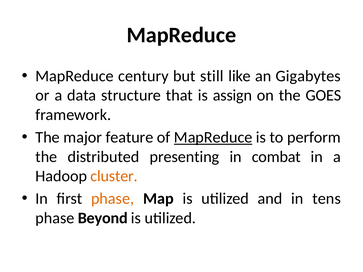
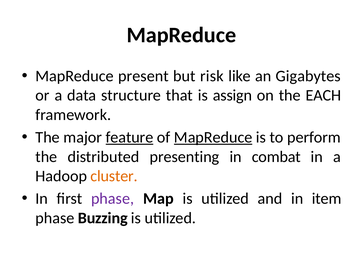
century: century -> present
still: still -> risk
GOES: GOES -> EACH
feature underline: none -> present
phase at (113, 199) colour: orange -> purple
tens: tens -> item
Beyond: Beyond -> Buzzing
